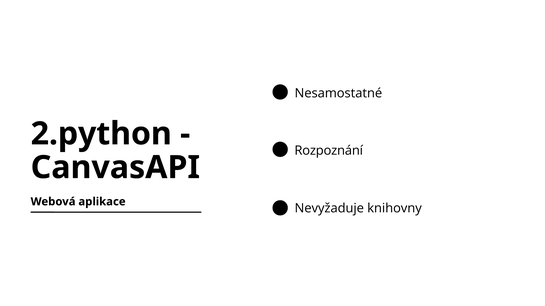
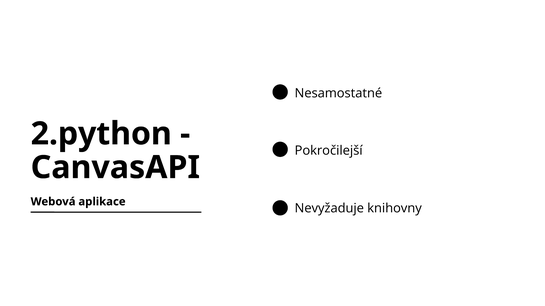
Rozpoznání: Rozpoznání -> Pokročilejší
